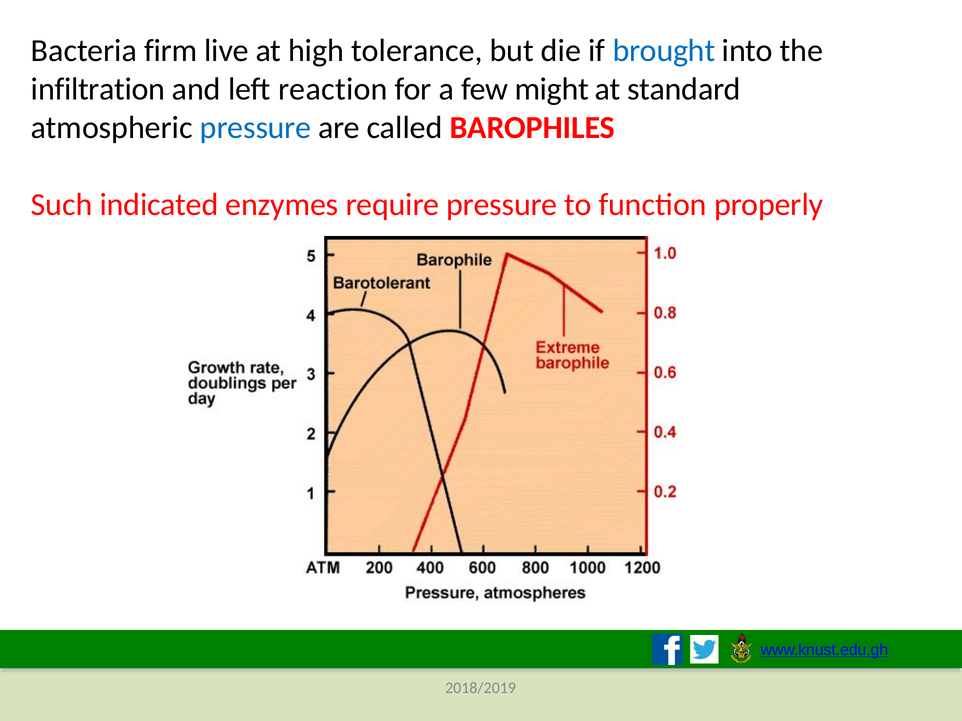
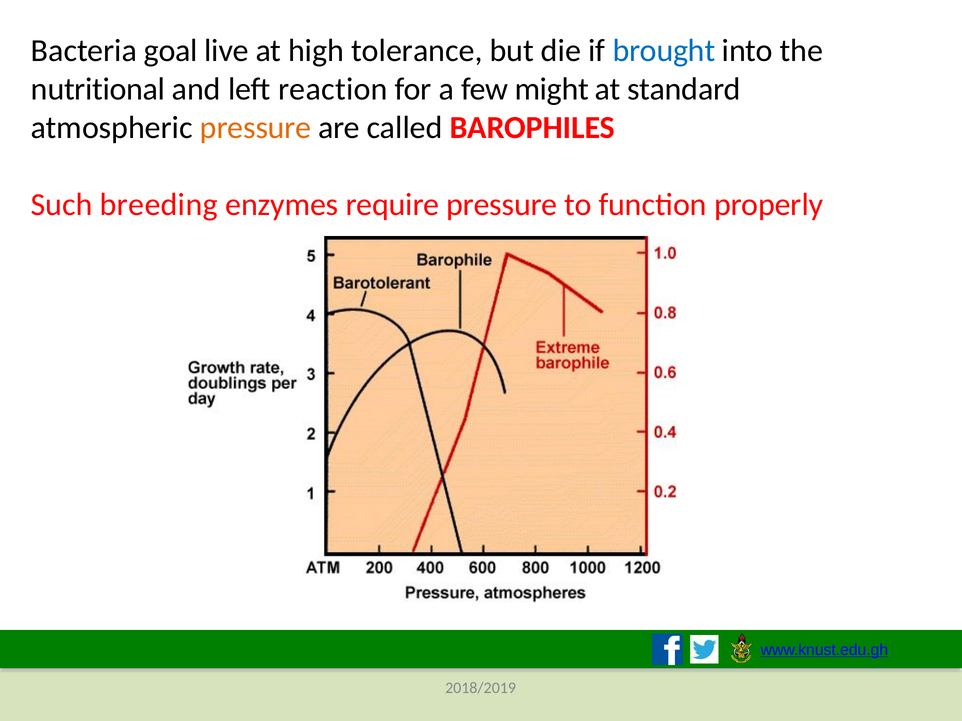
firm: firm -> goal
infiltration: infiltration -> nutritional
pressure at (256, 128) colour: blue -> orange
indicated: indicated -> breeding
